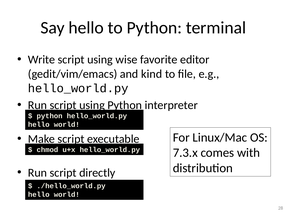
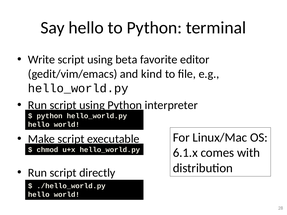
wise: wise -> beta
7.3.x: 7.3.x -> 6.1.x
